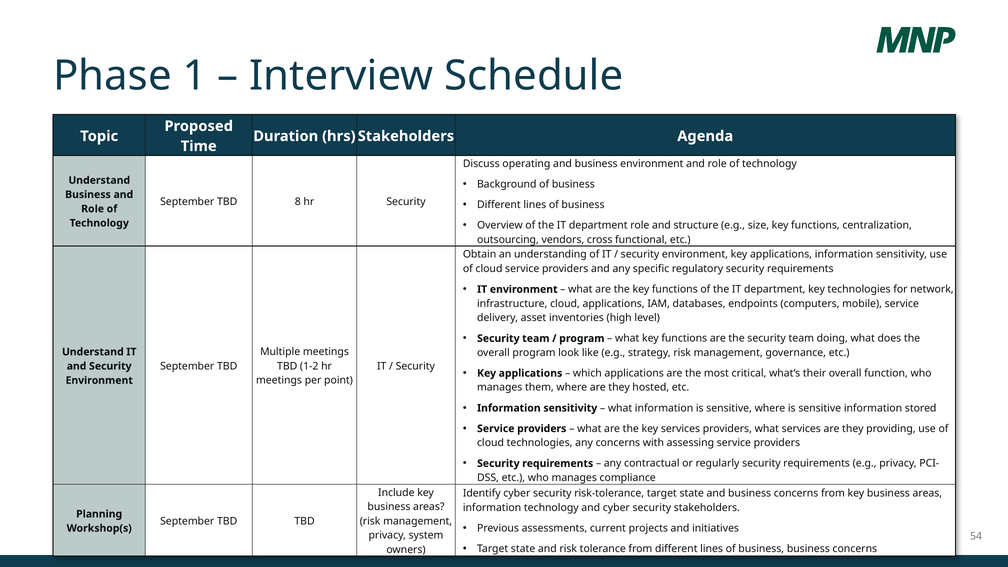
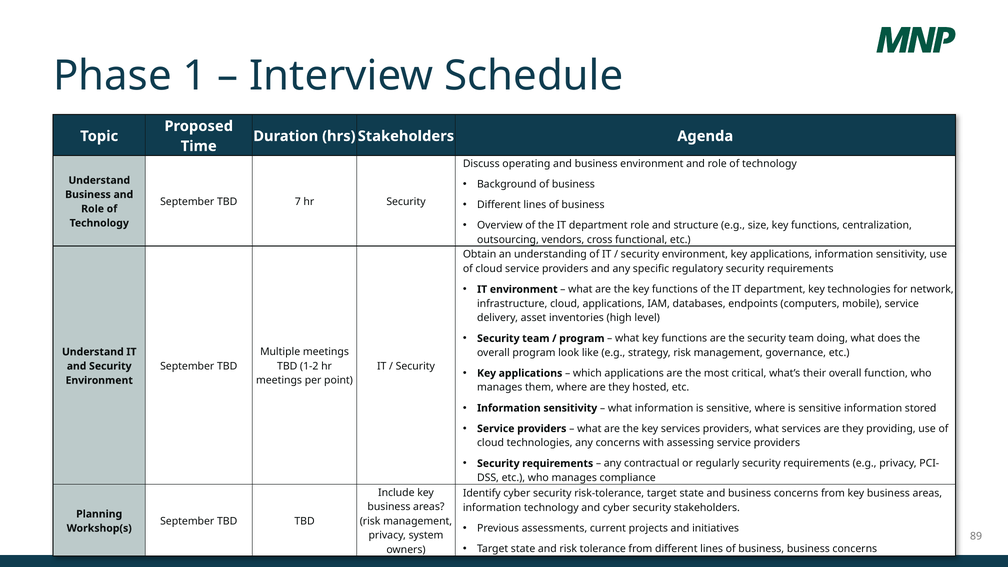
8: 8 -> 7
54: 54 -> 89
